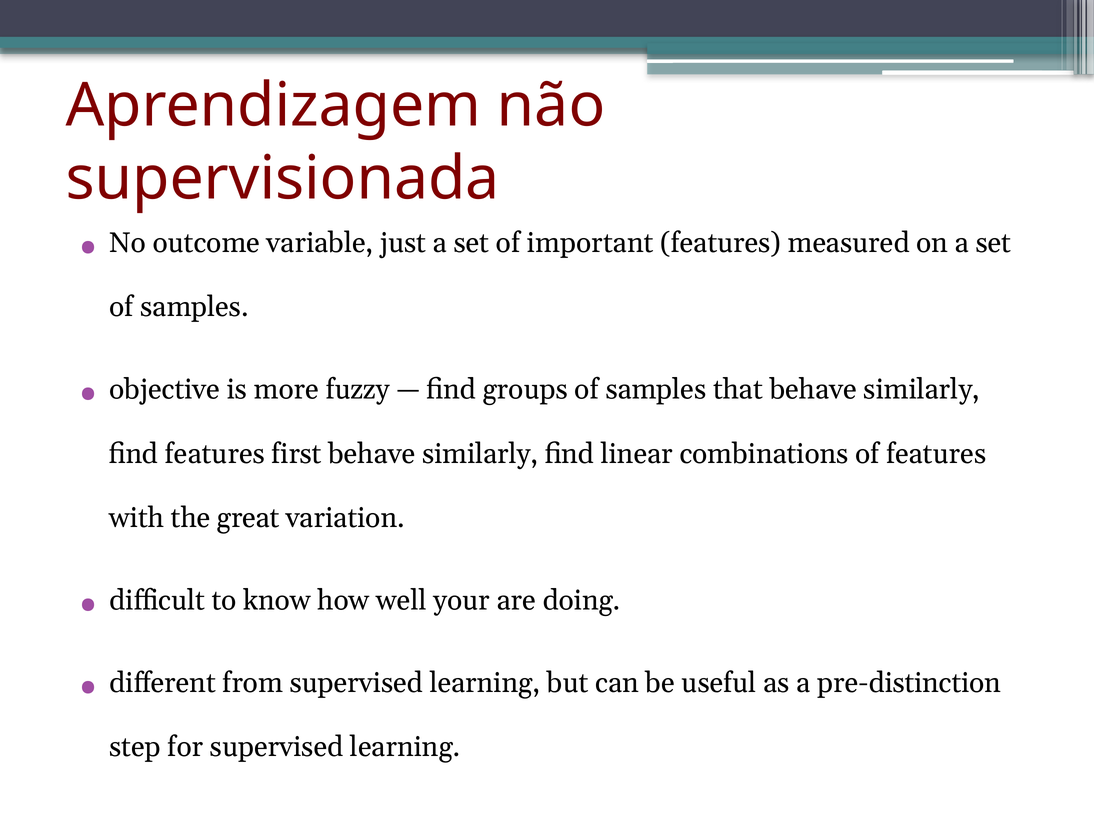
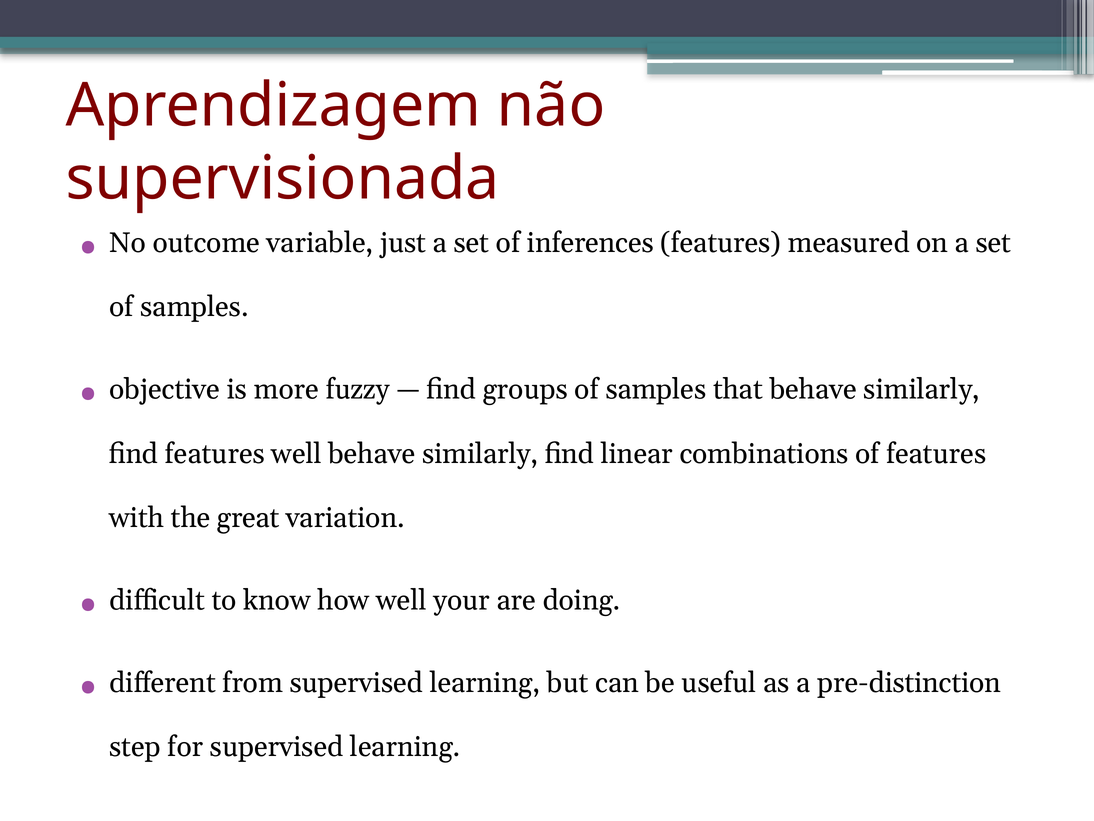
important: important -> inferences
features first: first -> well
